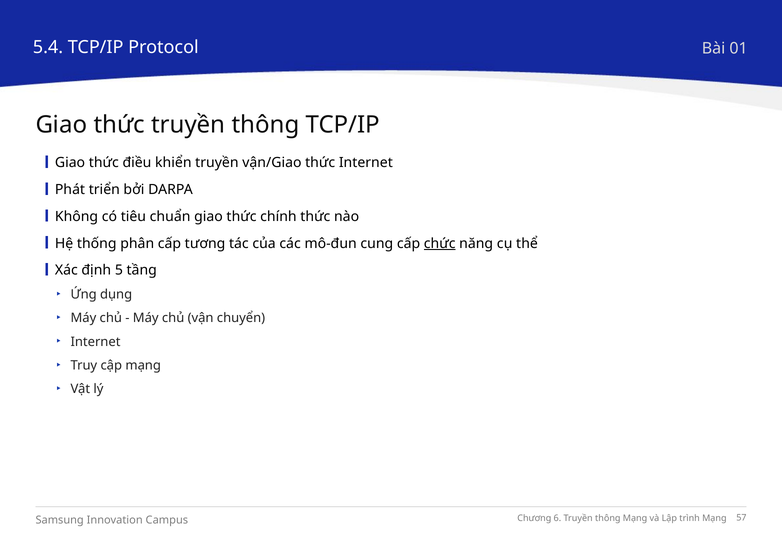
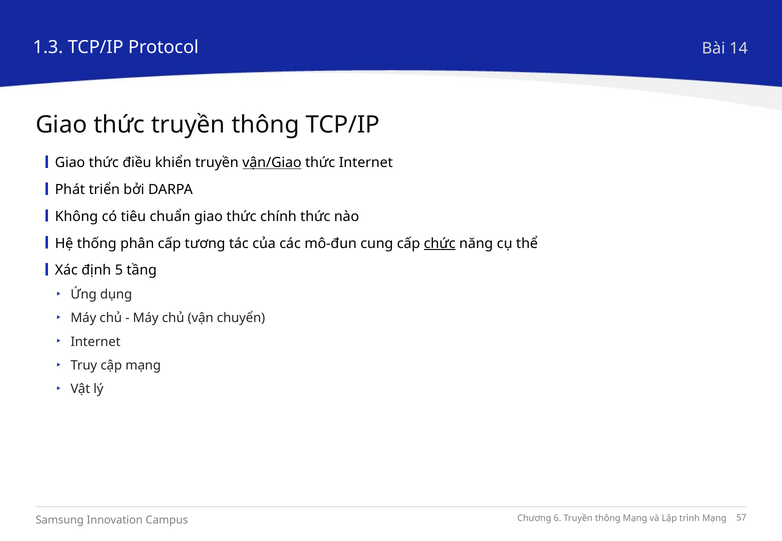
5.4: 5.4 -> 1.3
01: 01 -> 14
vận/Giao underline: none -> present
